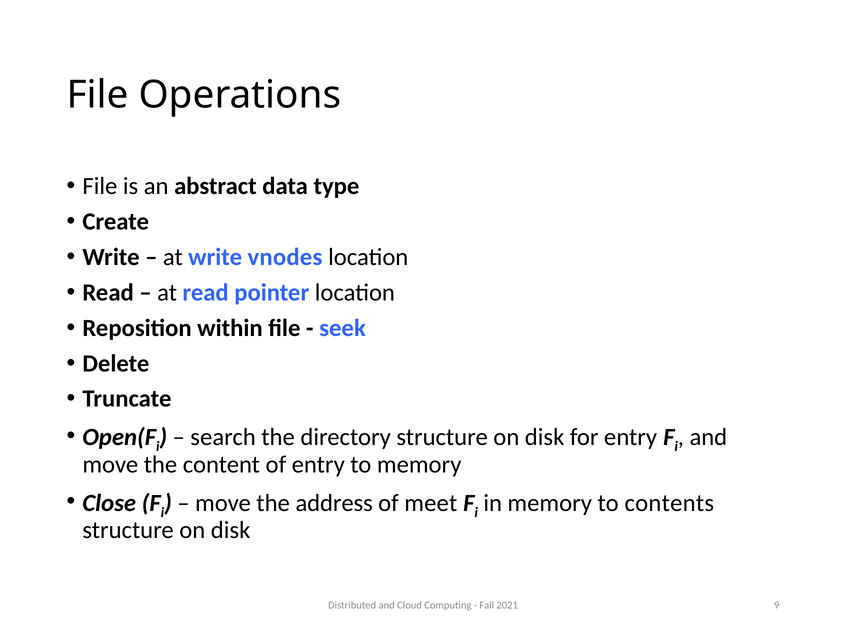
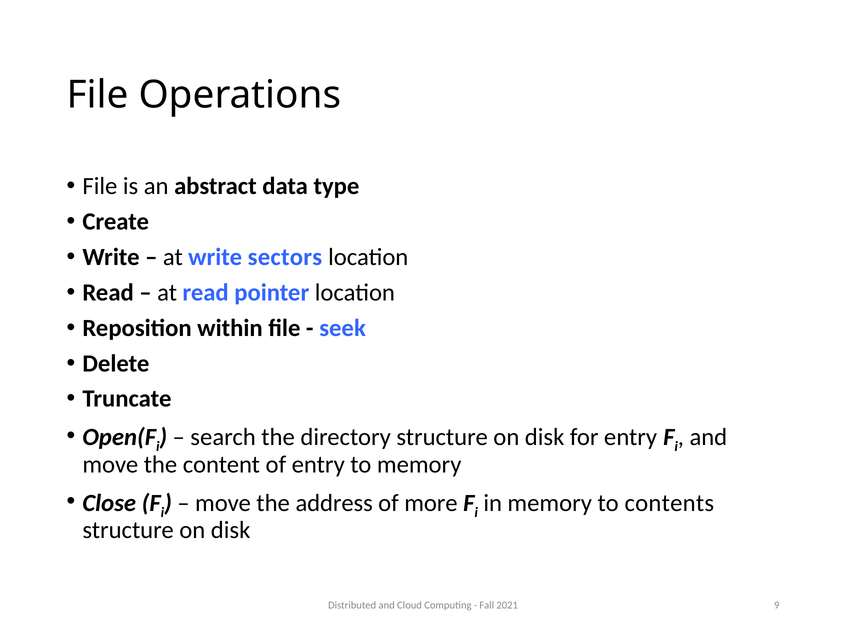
vnodes: vnodes -> sectors
meet: meet -> more
